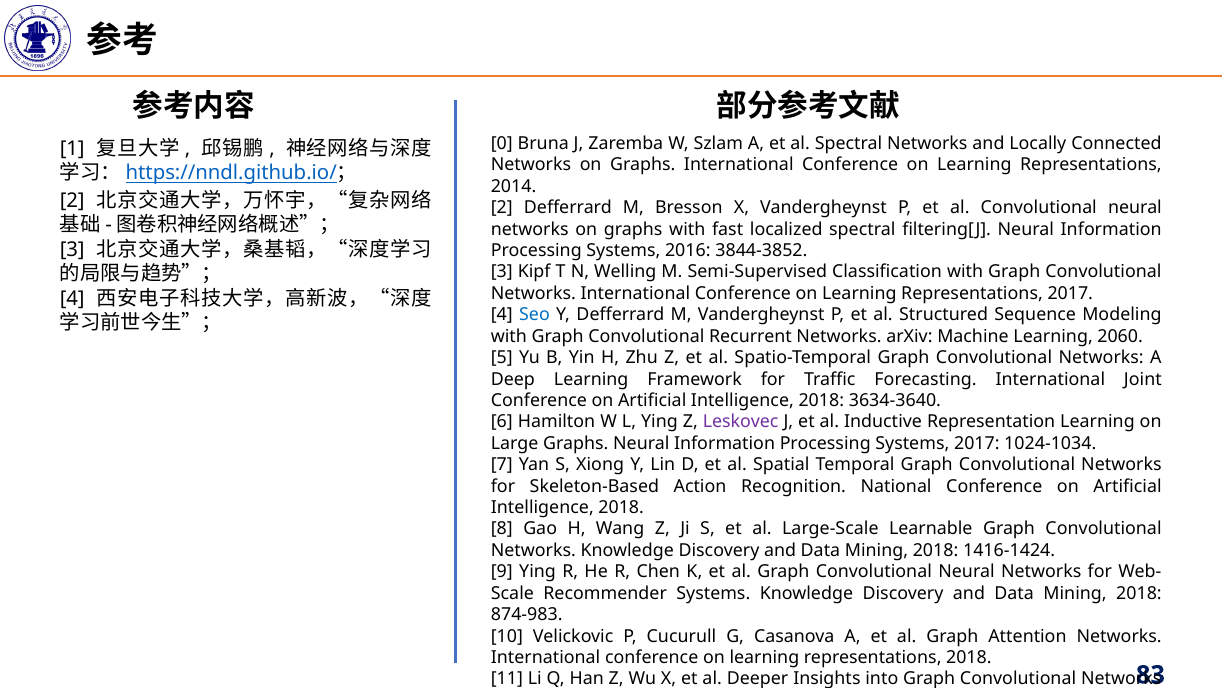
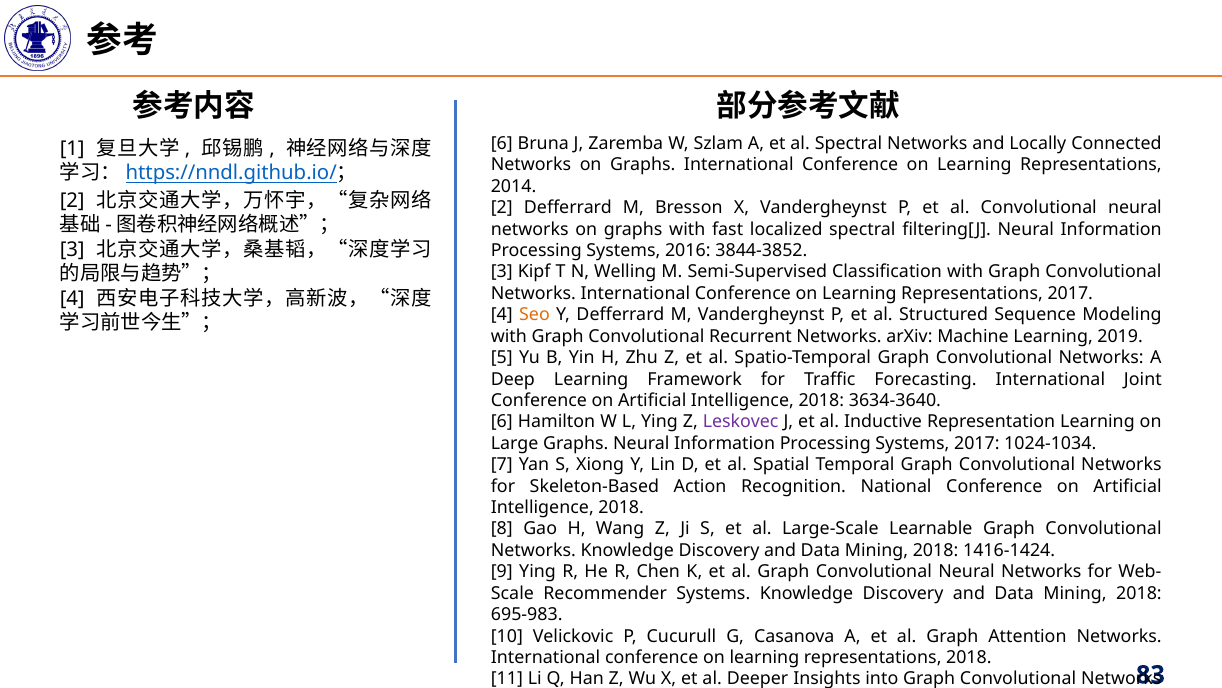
0 at (502, 143): 0 -> 6
Seo colour: blue -> orange
2060: 2060 -> 2019
874-983: 874-983 -> 695-983
